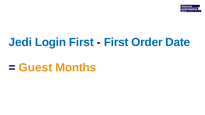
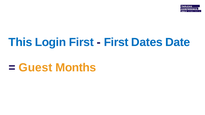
Jedi: Jedi -> This
Order: Order -> Dates
